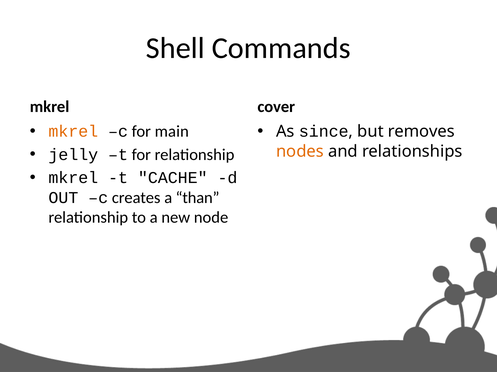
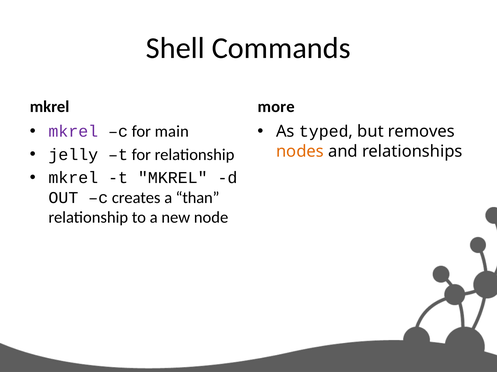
cover: cover -> more
mkrel at (73, 132) colour: orange -> purple
since: since -> typed
t CACHE: CACHE -> MKREL
